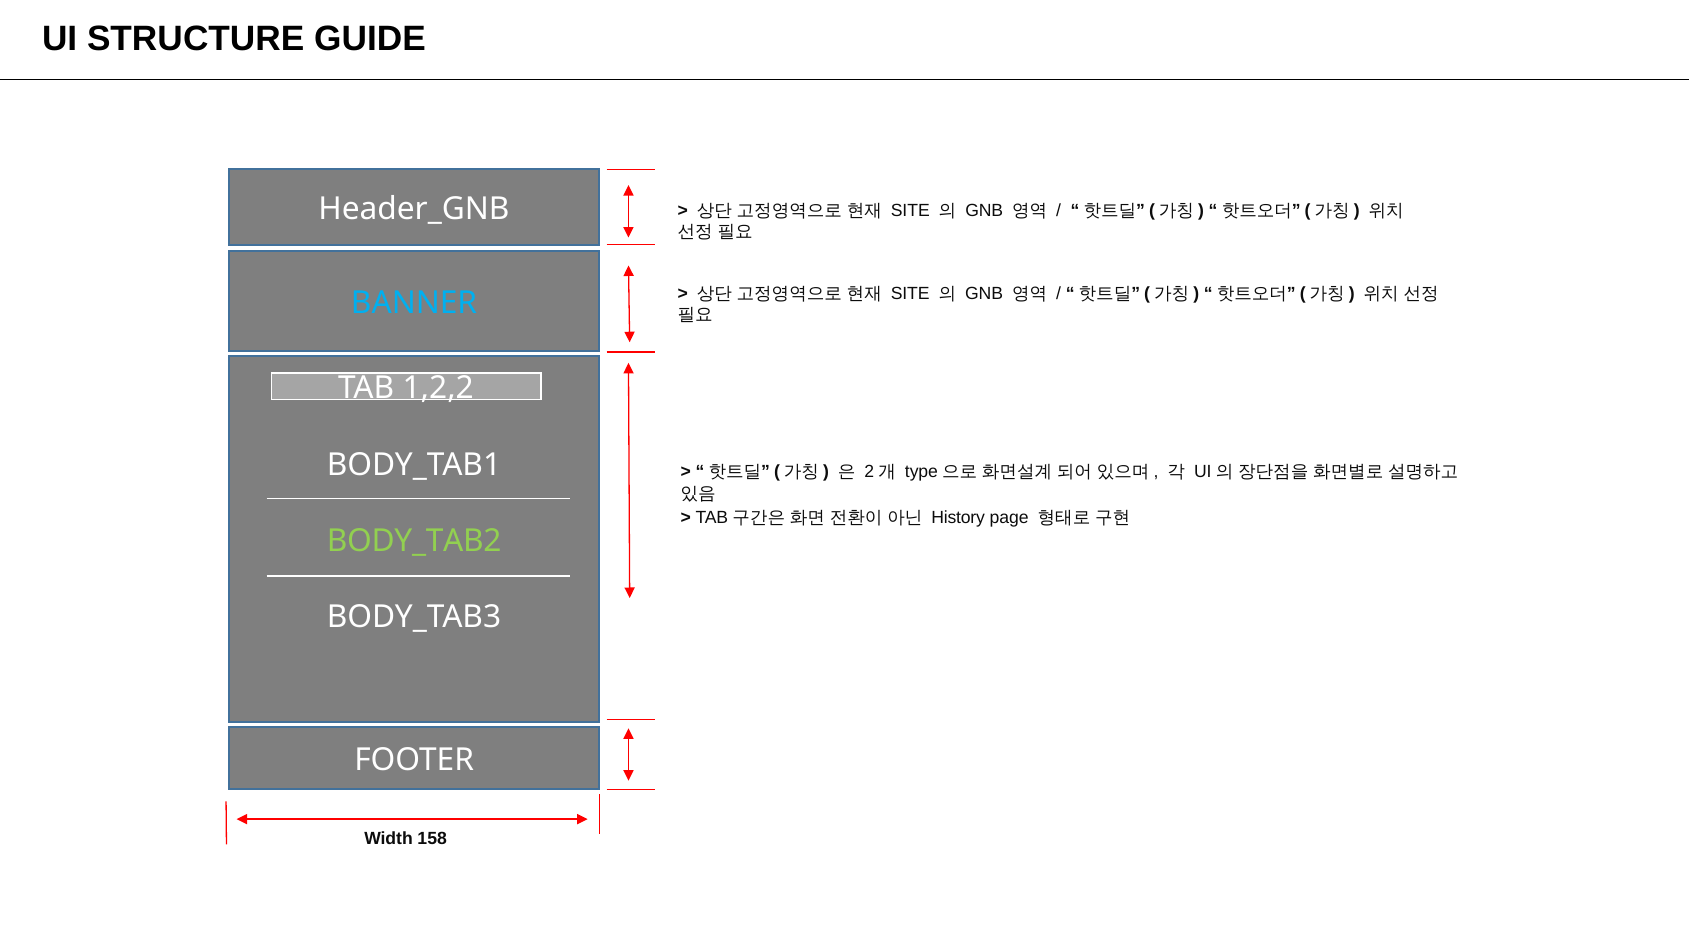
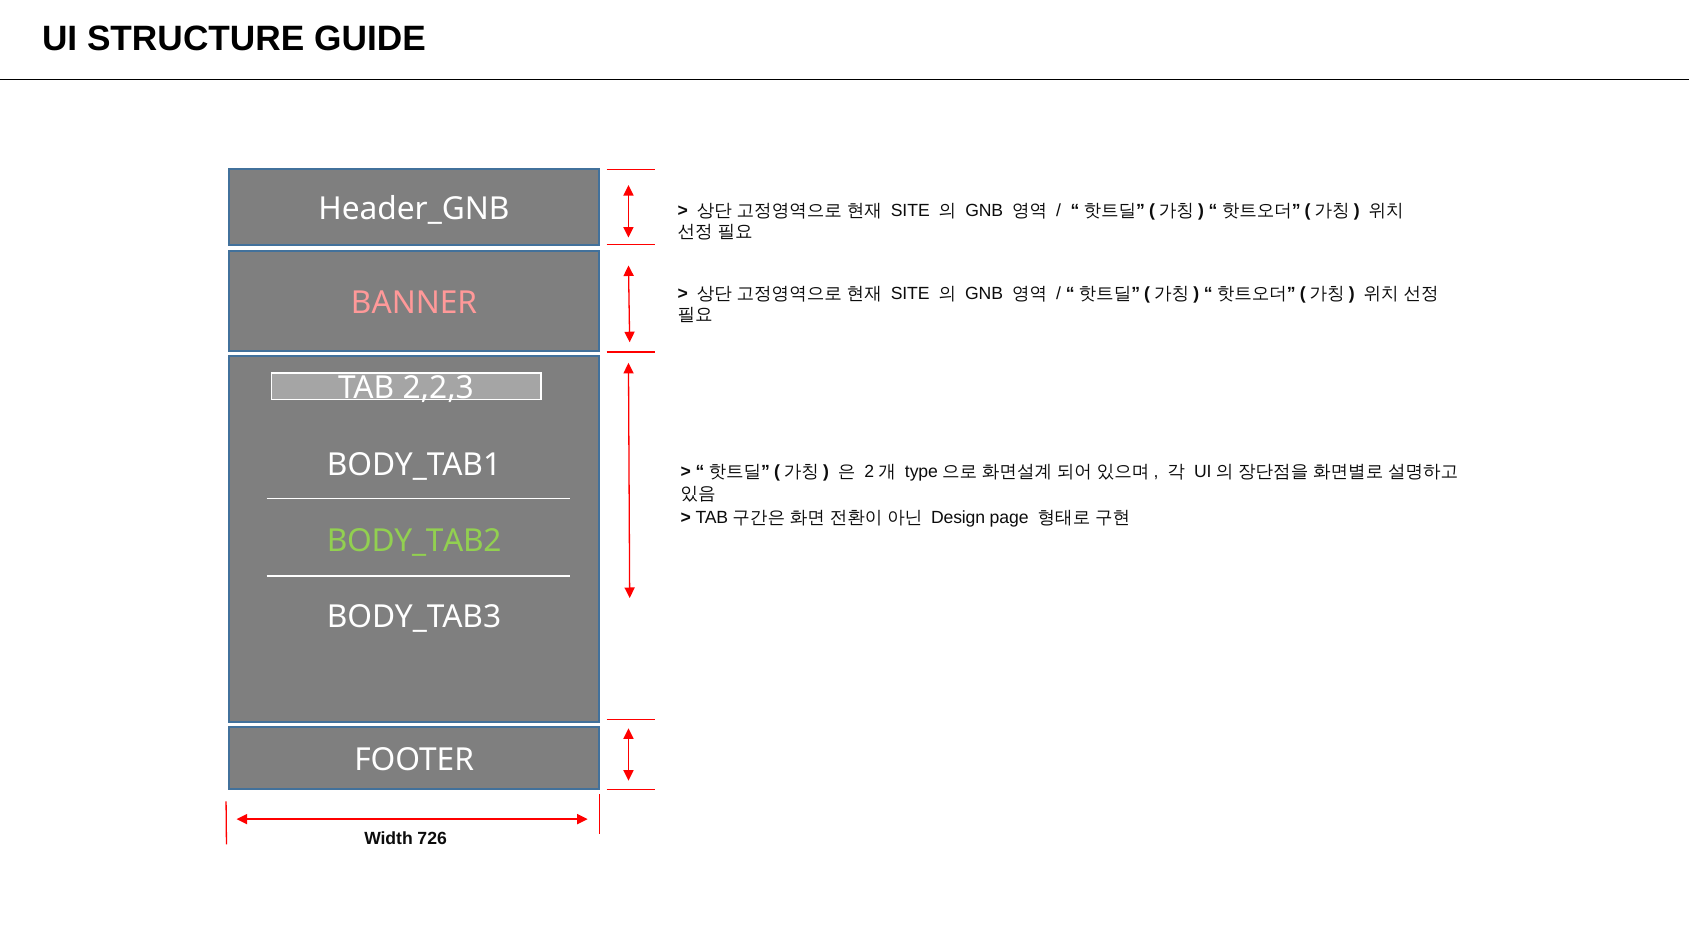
BANNER colour: light blue -> pink
1,2,2: 1,2,2 -> 2,2,3
History: History -> Design
158: 158 -> 726
